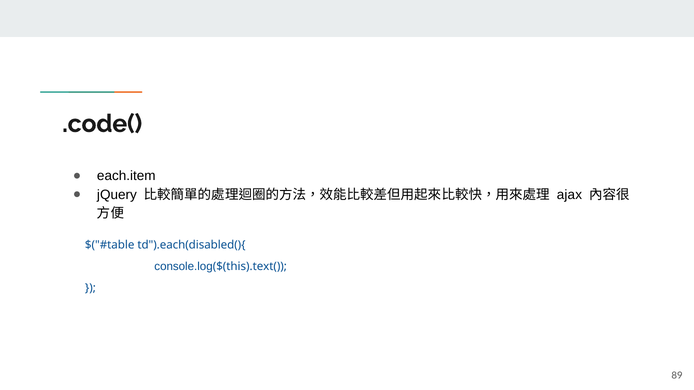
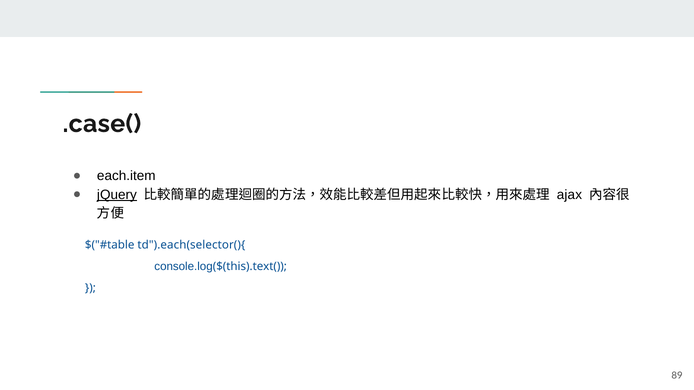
.code(: .code( -> .case(
jQuery underline: none -> present
td").each(disabled(){: td").each(disabled(){ -> td").each(selector(){
